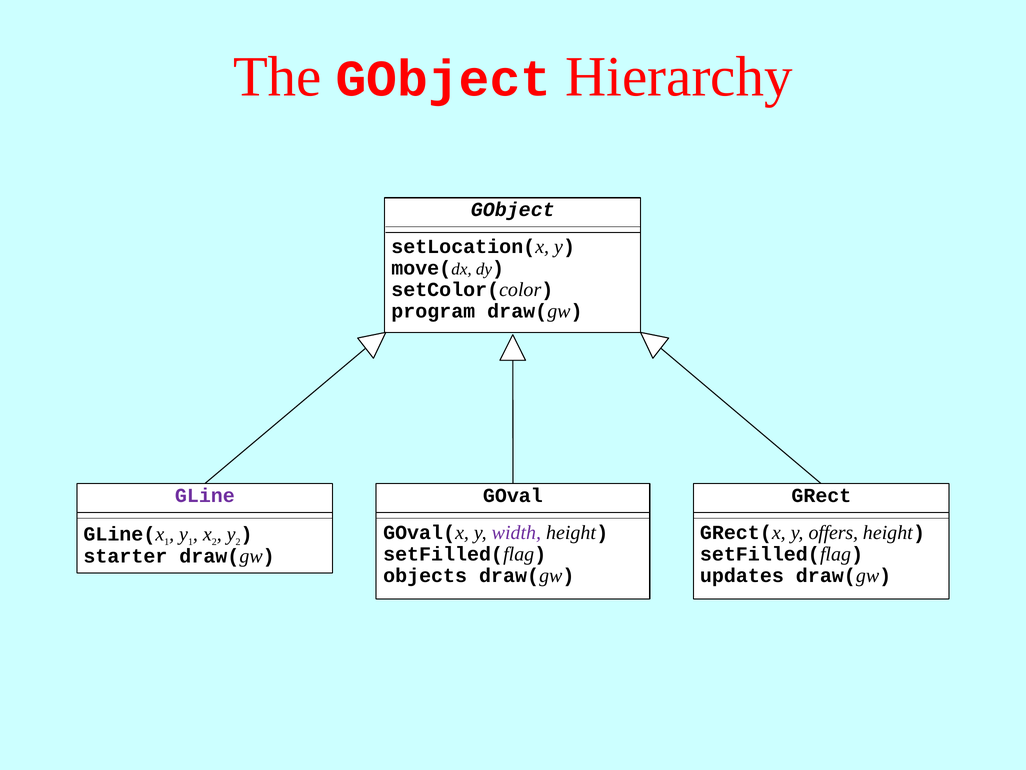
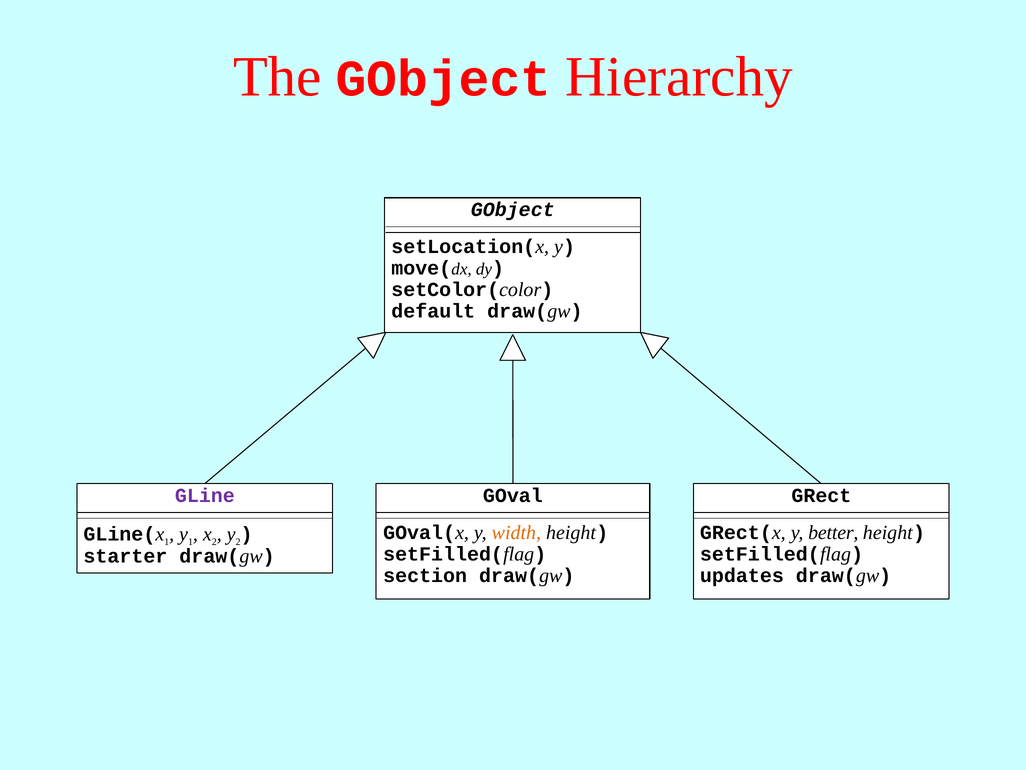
program: program -> default
width colour: purple -> orange
offers: offers -> better
objects: objects -> section
